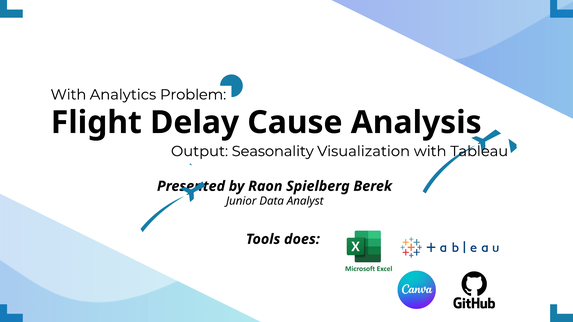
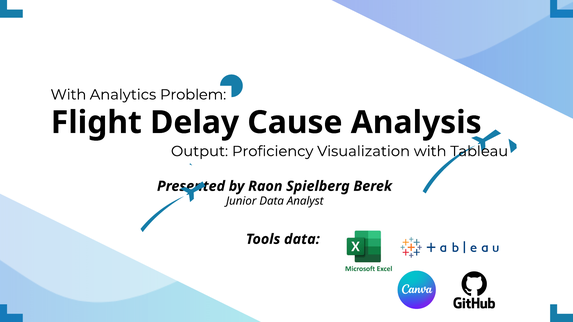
Seasonality: Seasonality -> Proficiency
Tools does: does -> data
